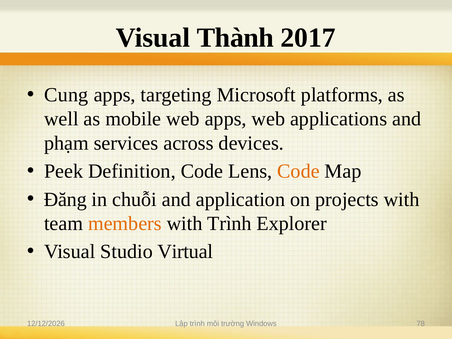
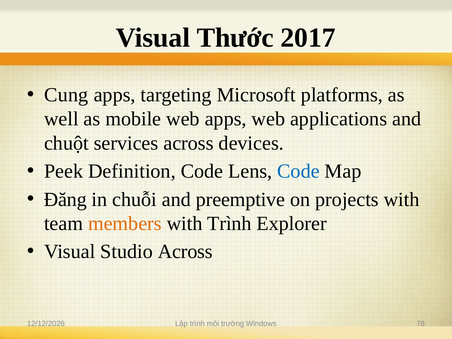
Thành: Thành -> Thước
phạm: phạm -> chuột
Code at (298, 171) colour: orange -> blue
application: application -> preemptive
Studio Virtual: Virtual -> Across
